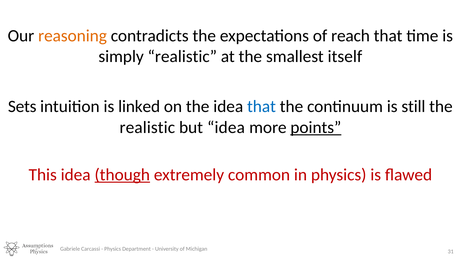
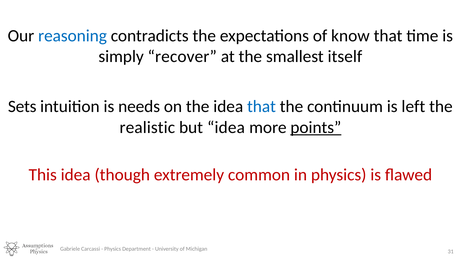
reasoning colour: orange -> blue
reach: reach -> know
simply realistic: realistic -> recover
linked: linked -> needs
still: still -> left
though underline: present -> none
